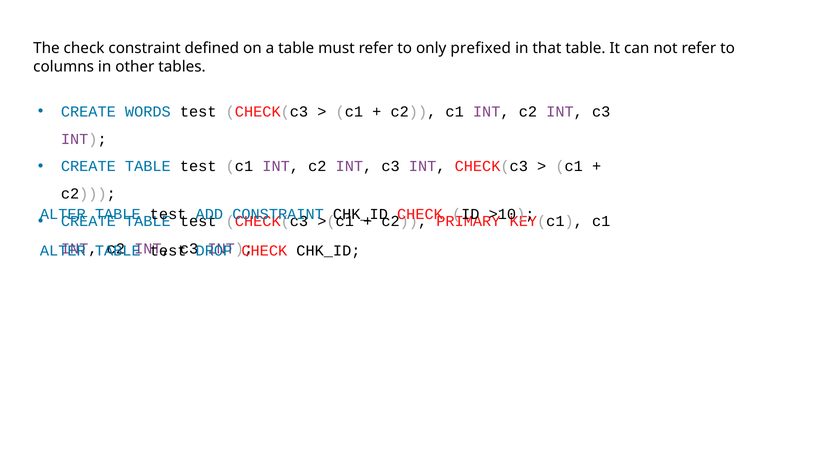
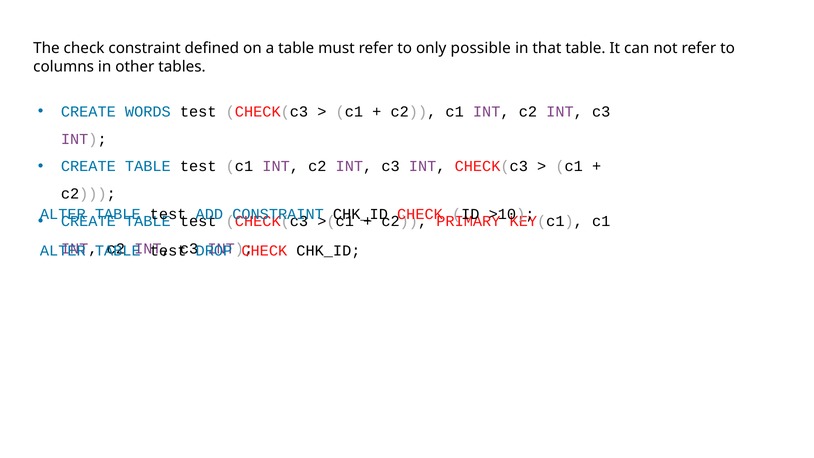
prefixed: prefixed -> possible
